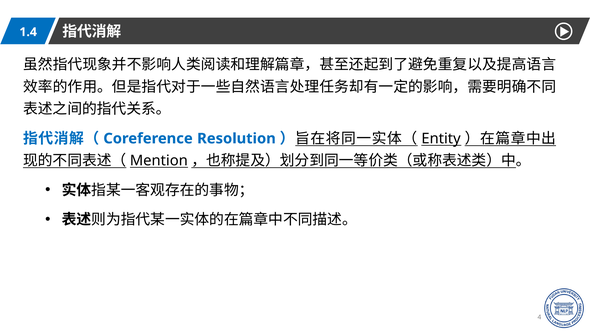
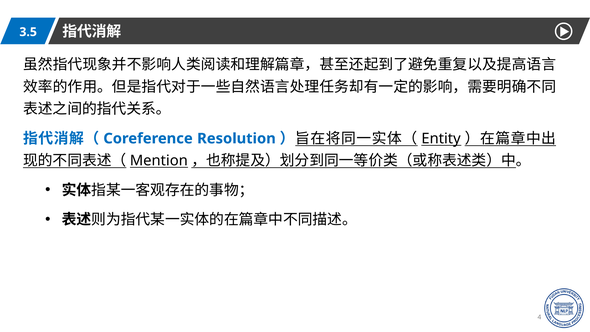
1.4: 1.4 -> 3.5
